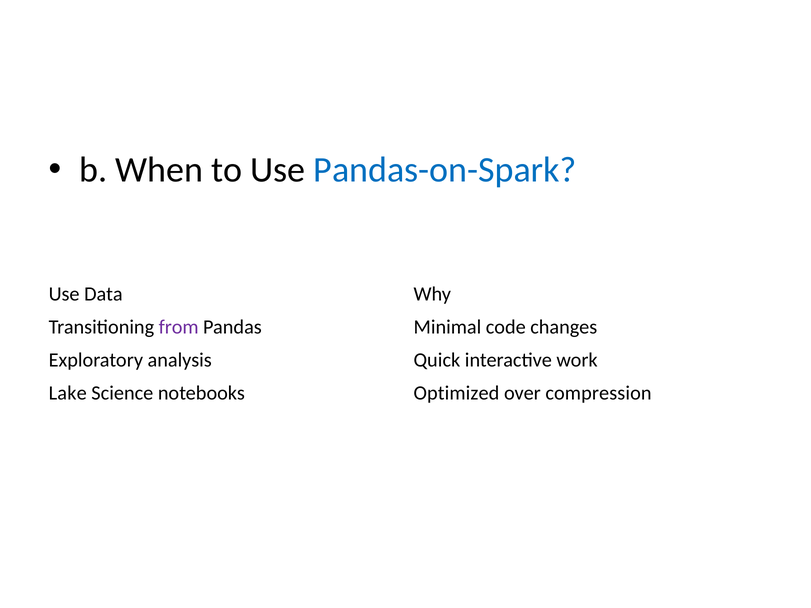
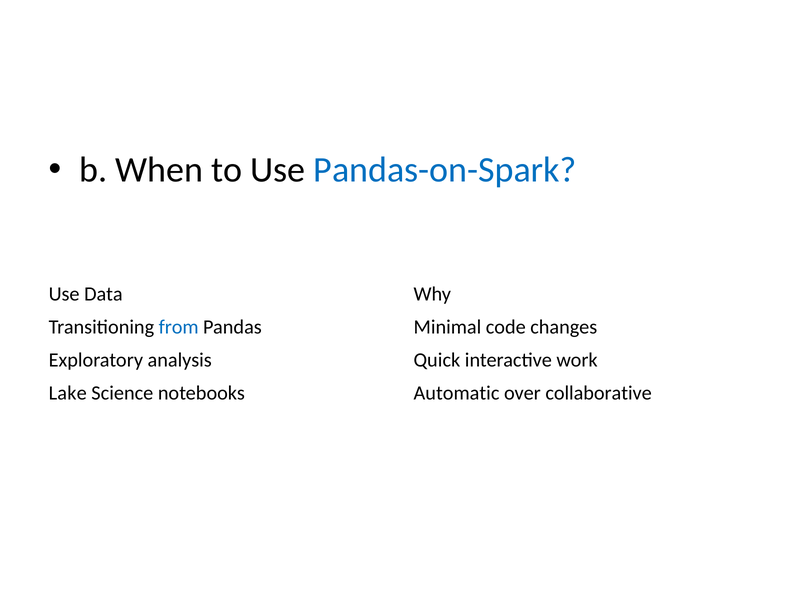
from colour: purple -> blue
Optimized: Optimized -> Automatic
compression: compression -> collaborative
